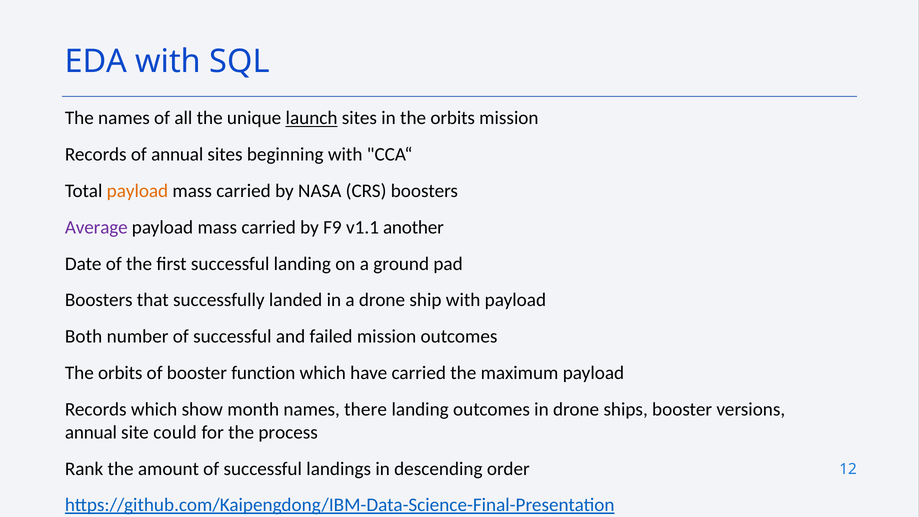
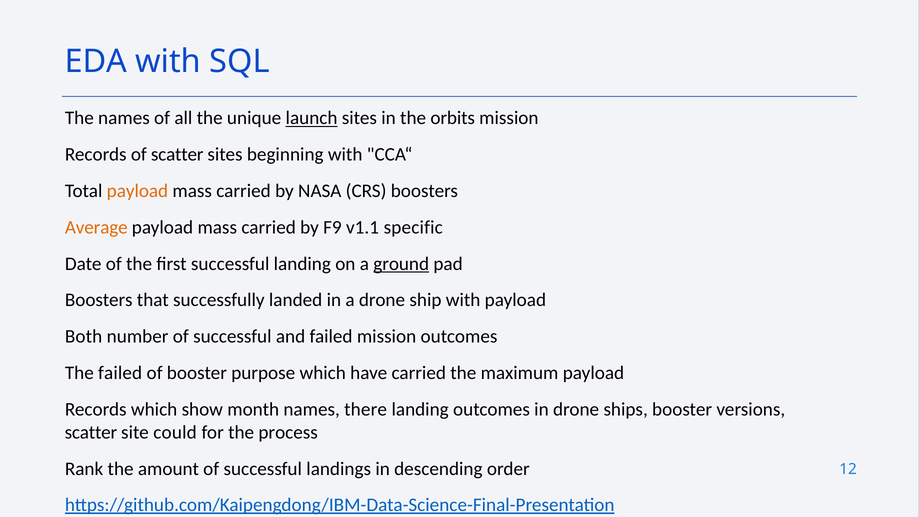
of annual: annual -> scatter
Average colour: purple -> orange
another: another -> specific
ground underline: none -> present
orbits at (120, 373): orbits -> failed
function: function -> purpose
annual at (91, 432): annual -> scatter
